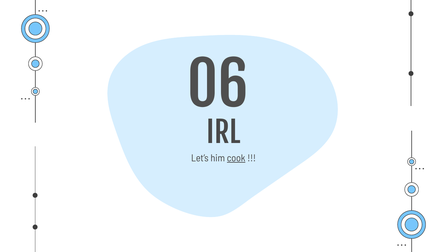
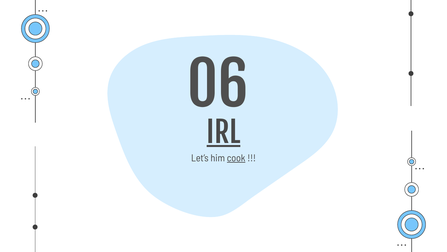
IRL underline: none -> present
